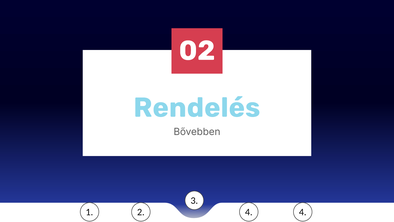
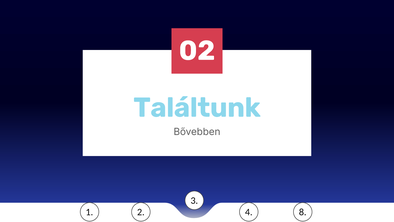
Rendelés: Rendelés -> Találtunk
4 4: 4 -> 8
